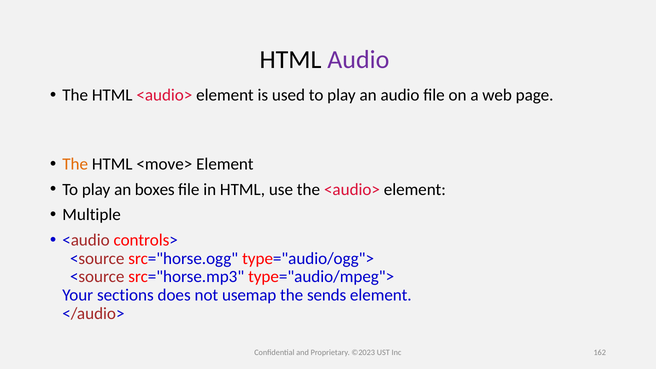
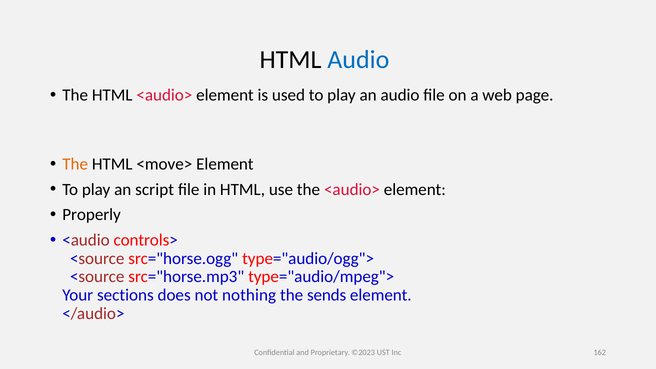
Audio at (358, 60) colour: purple -> blue
boxes: boxes -> script
Multiple: Multiple -> Properly
usemap: usemap -> nothing
